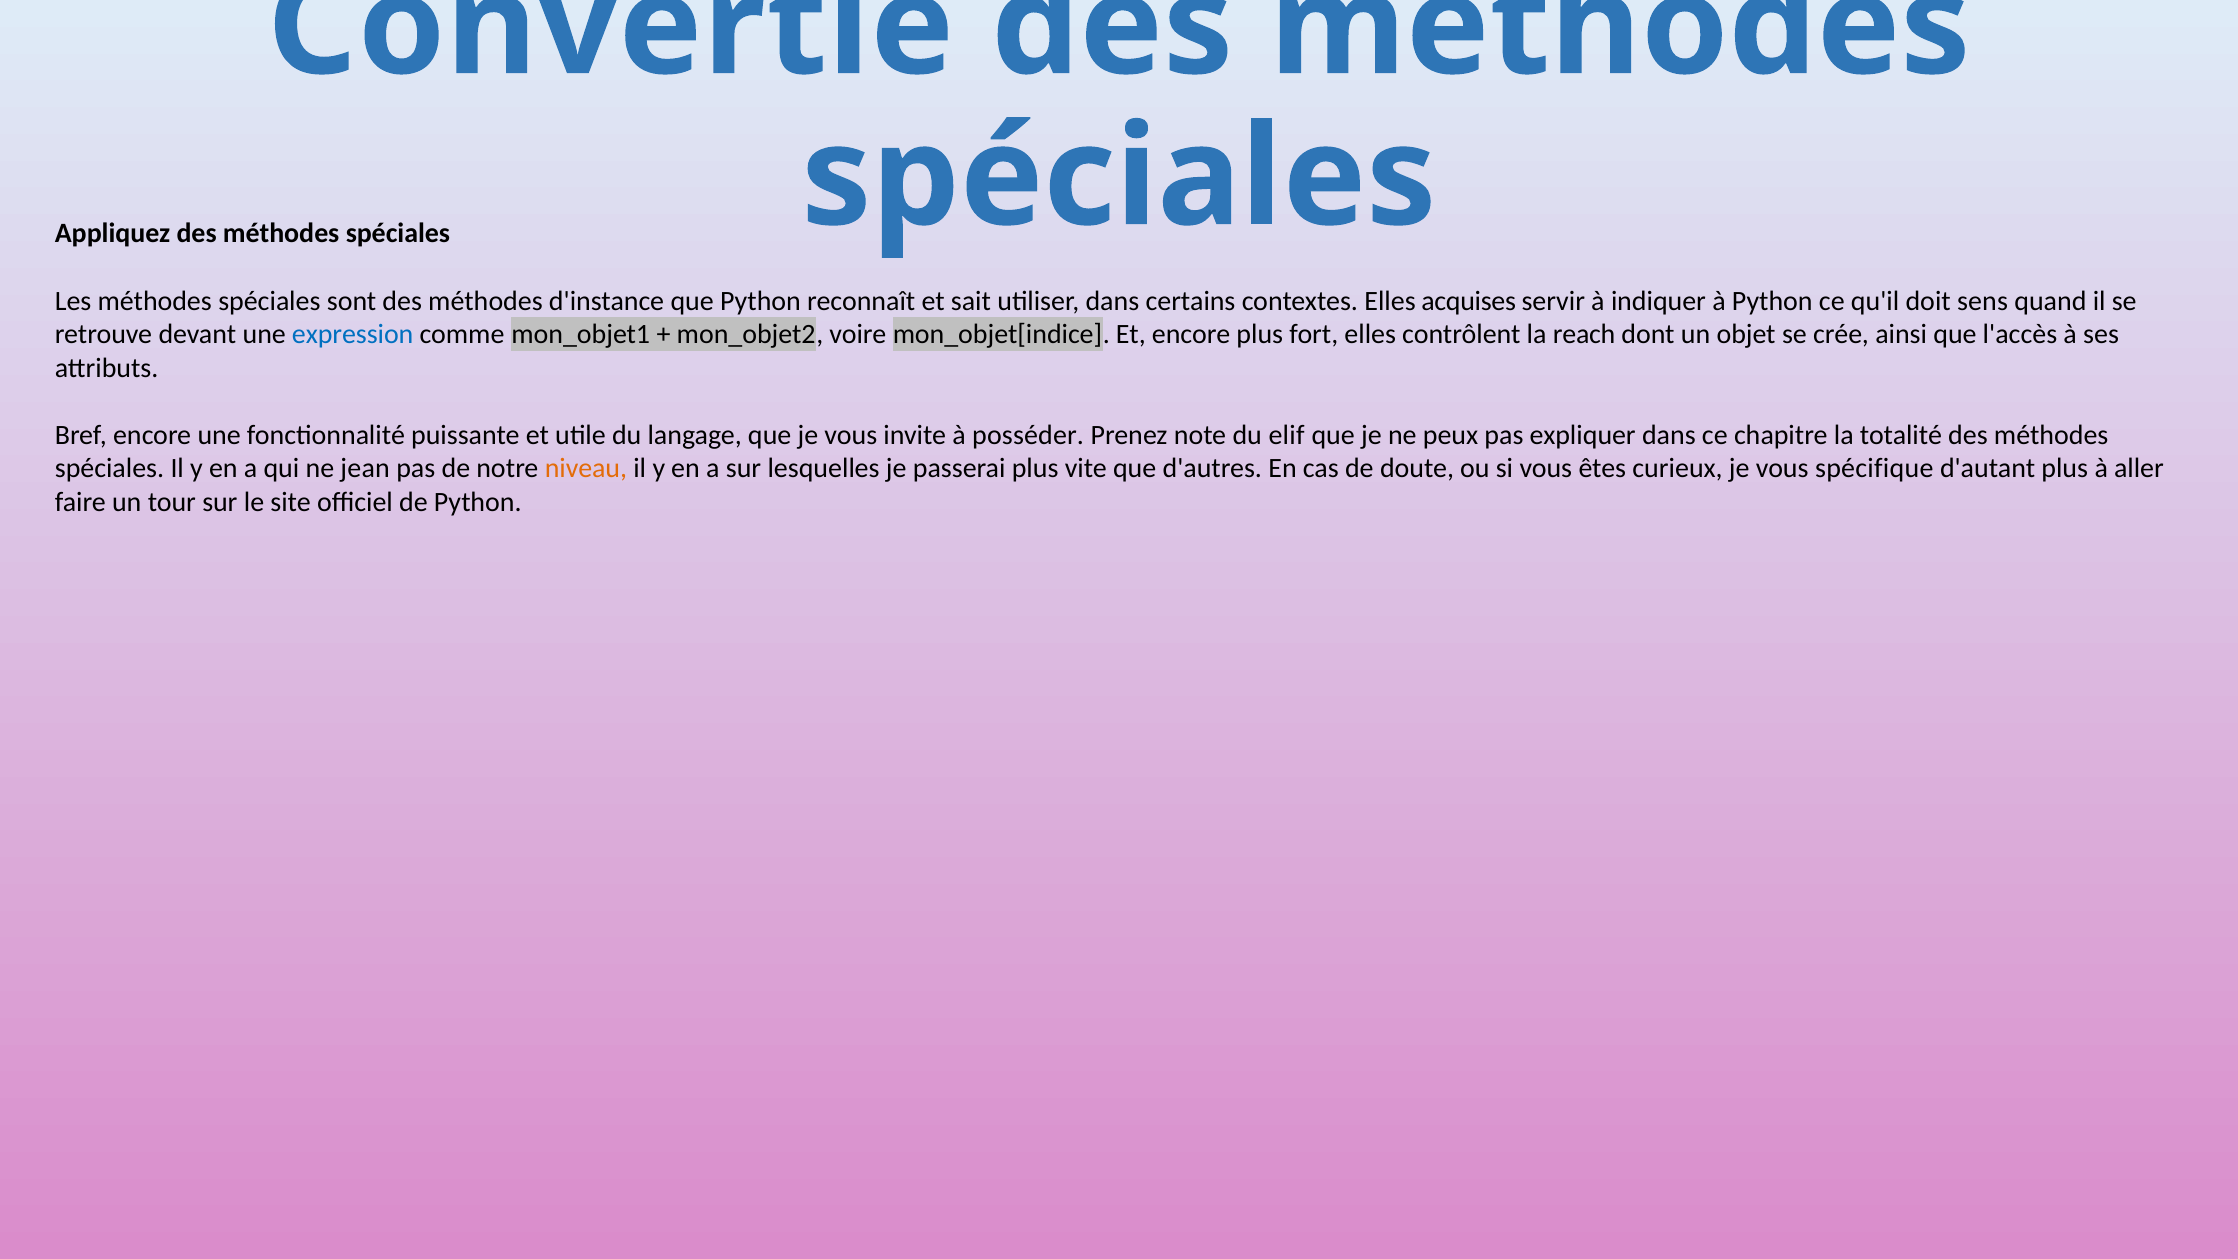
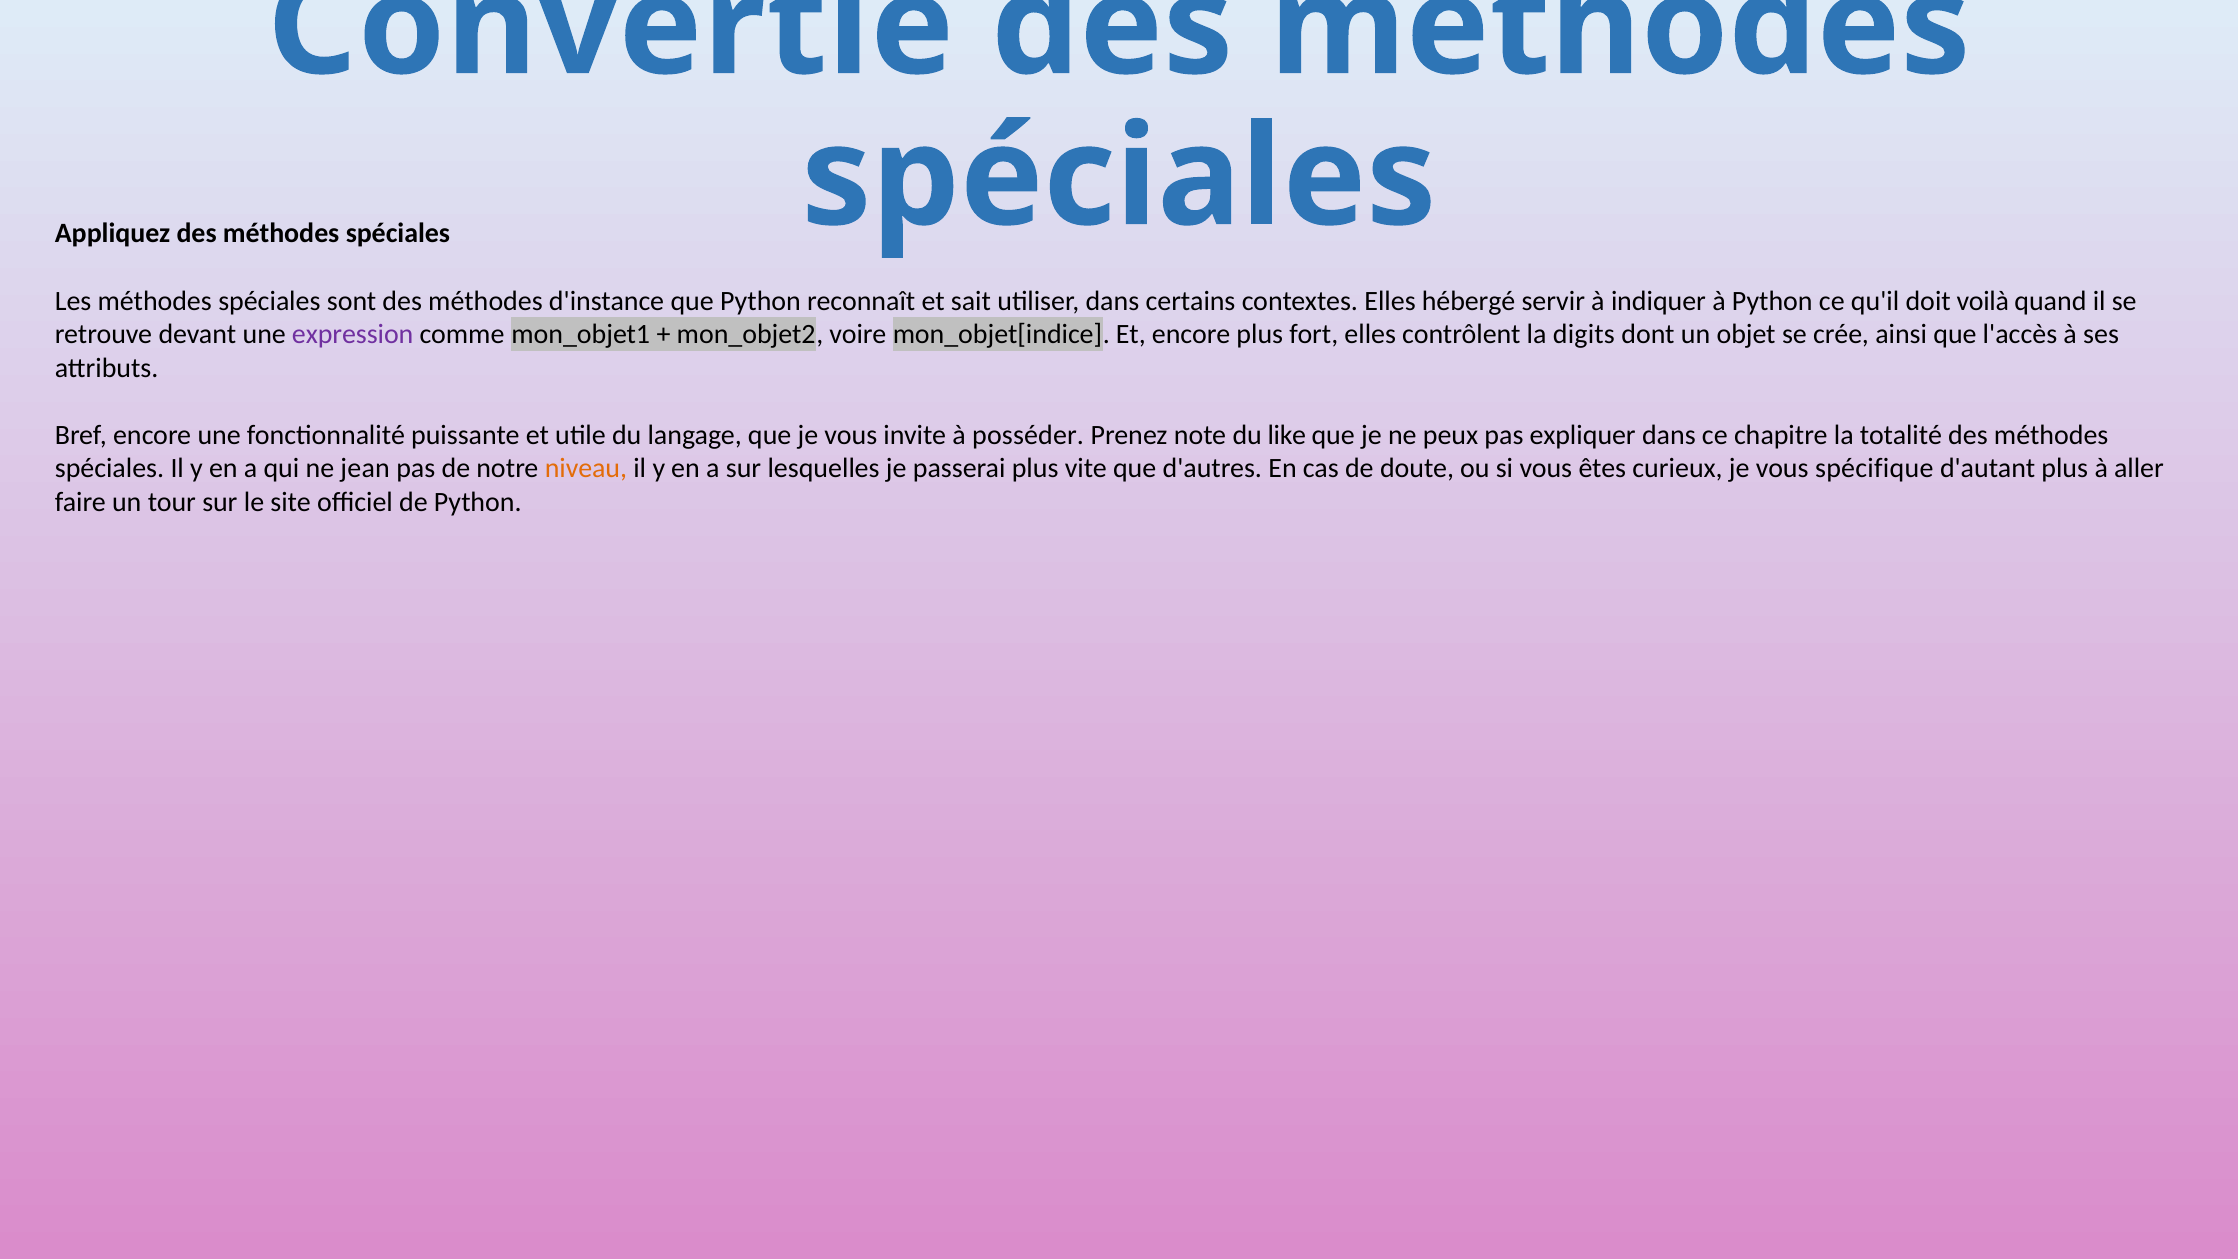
acquises: acquises -> hébergé
sens: sens -> voilà
expression colour: blue -> purple
reach: reach -> digits
elif: elif -> like
